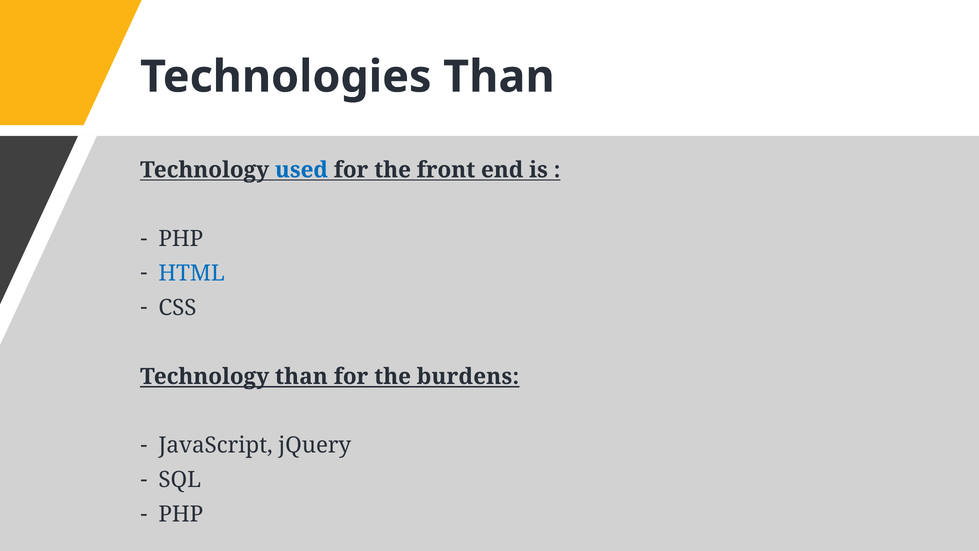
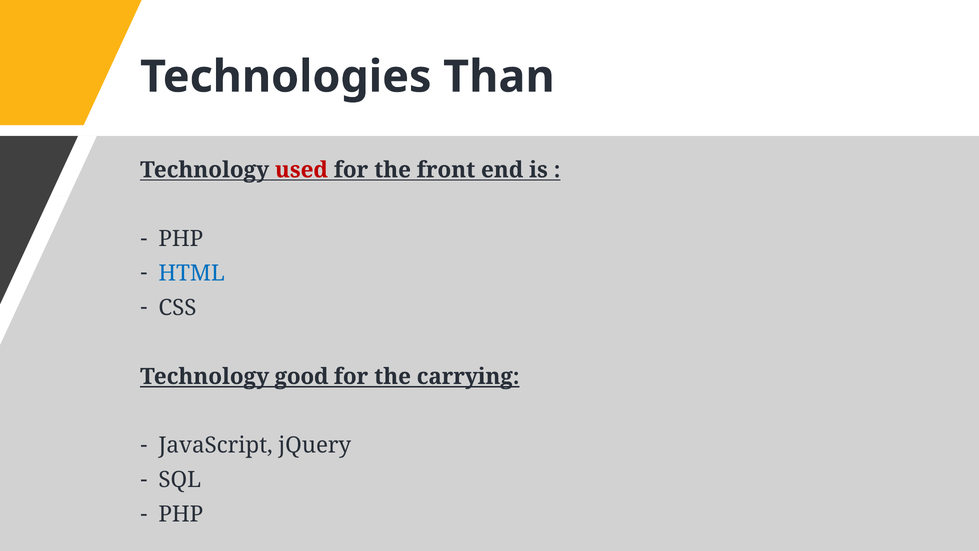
used colour: blue -> red
Technology than: than -> good
burdens: burdens -> carrying
